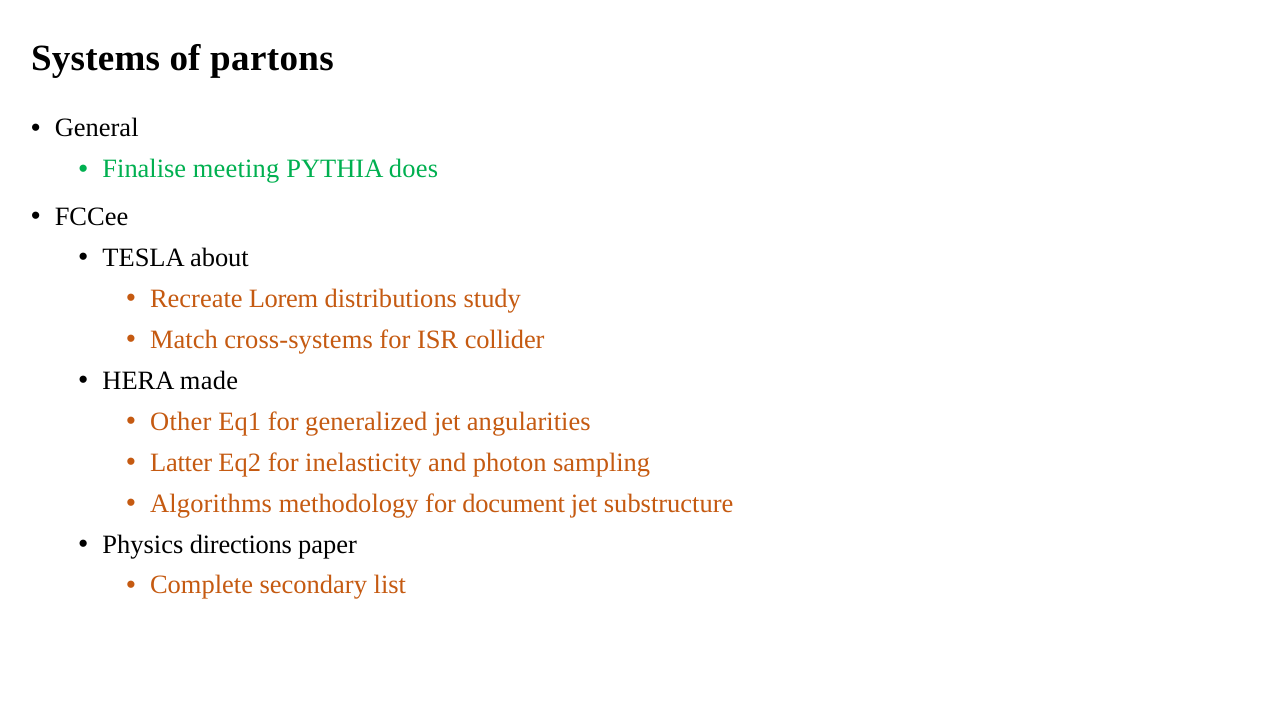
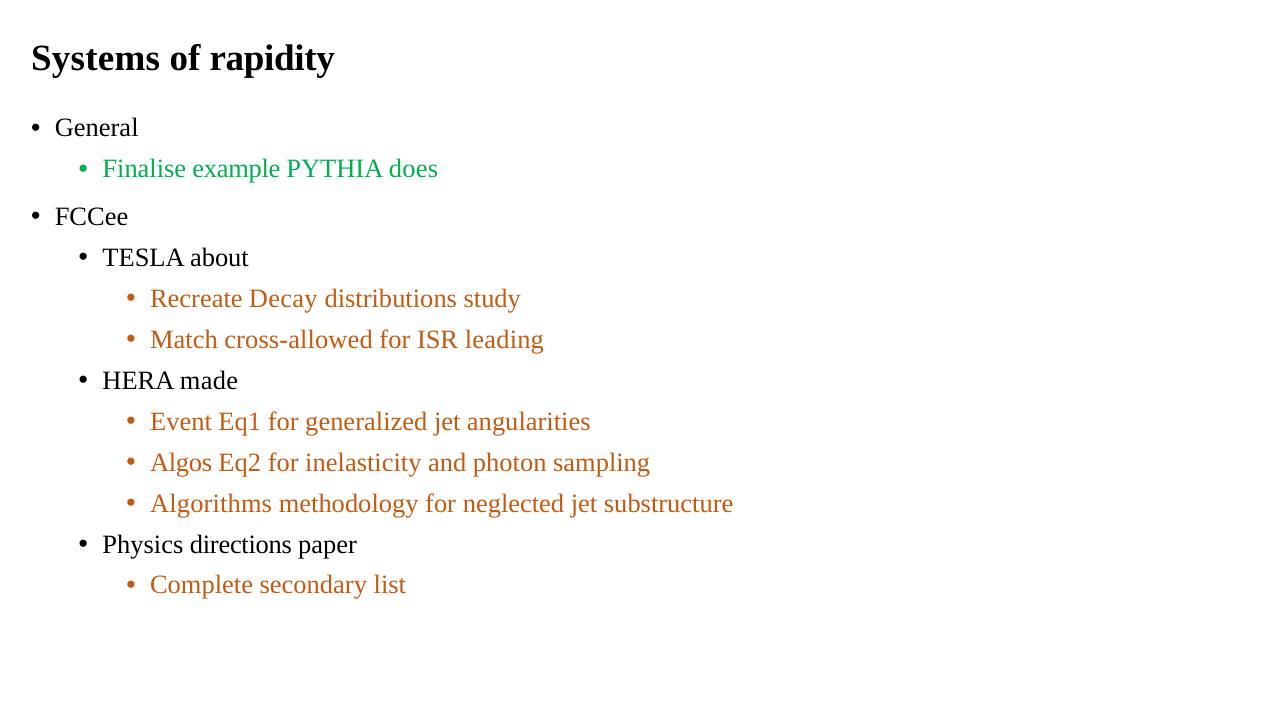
partons: partons -> rapidity
meeting: meeting -> example
Lorem: Lorem -> Decay
cross-systems: cross-systems -> cross-allowed
collider: collider -> leading
Other: Other -> Event
Latter: Latter -> Algos
document: document -> neglected
